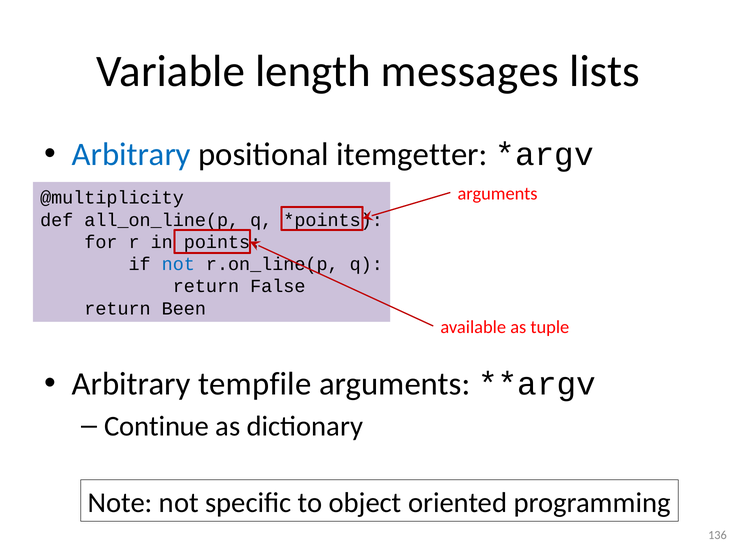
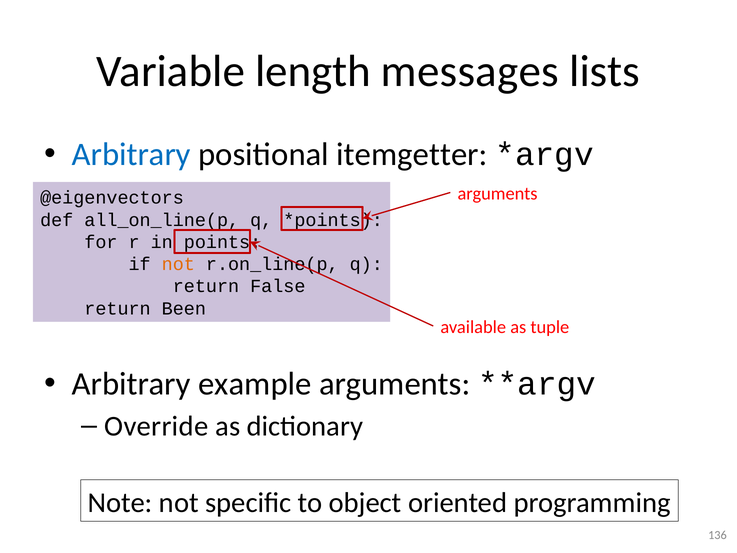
@multiplicity: @multiplicity -> @eigenvectors
not at (178, 264) colour: blue -> orange
tempfile: tempfile -> example
Continue: Continue -> Override
